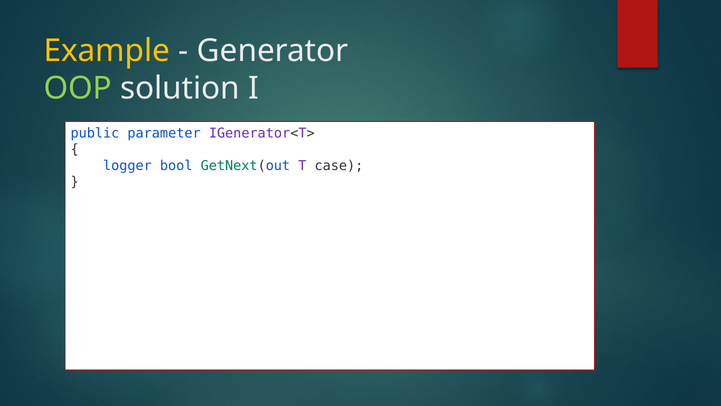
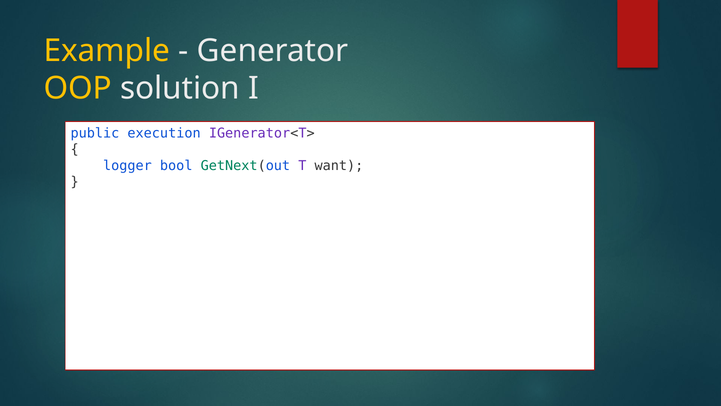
OOP colour: light green -> yellow
parameter: parameter -> execution
case: case -> want
